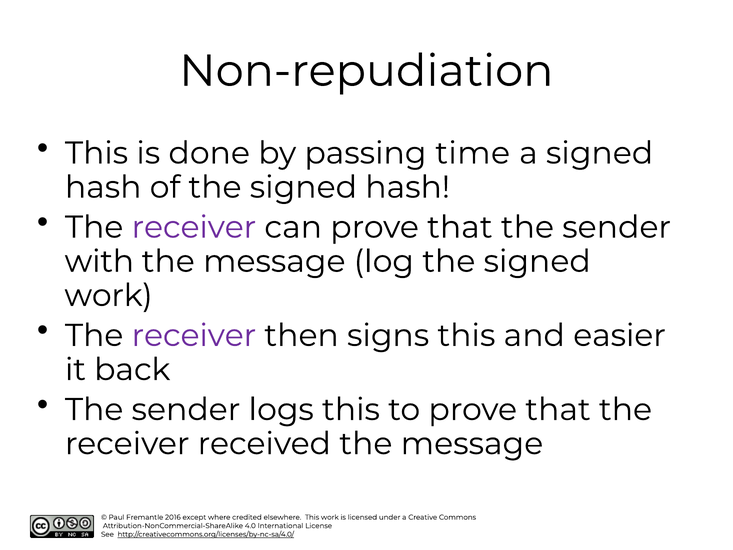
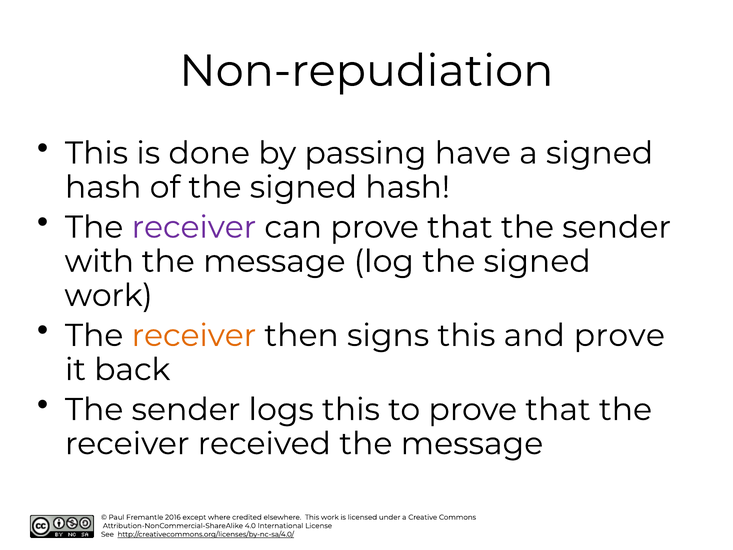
time: time -> have
receiver at (194, 335) colour: purple -> orange
and easier: easier -> prove
